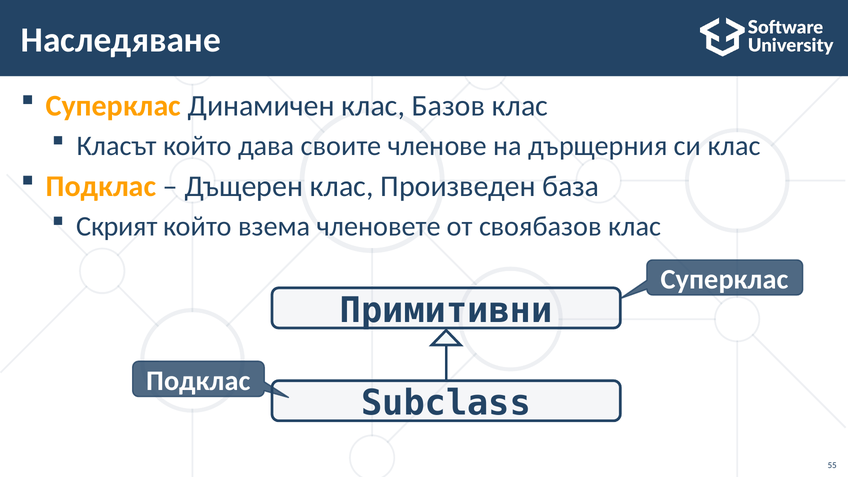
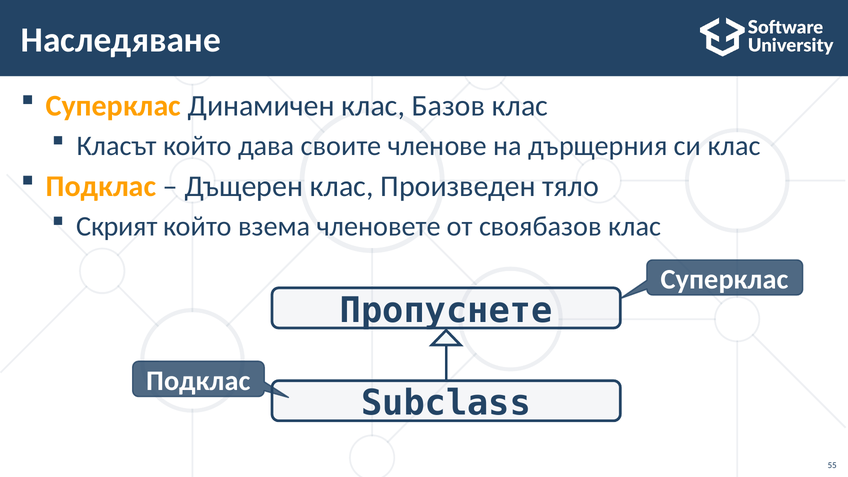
база: база -> тяло
Примитивни: Примитивни -> Пропуснете
